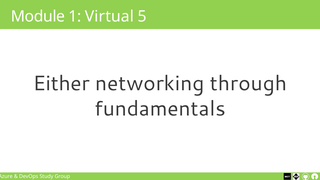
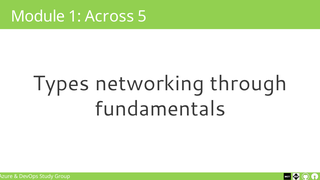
Virtual: Virtual -> Across
Either: Either -> Types
